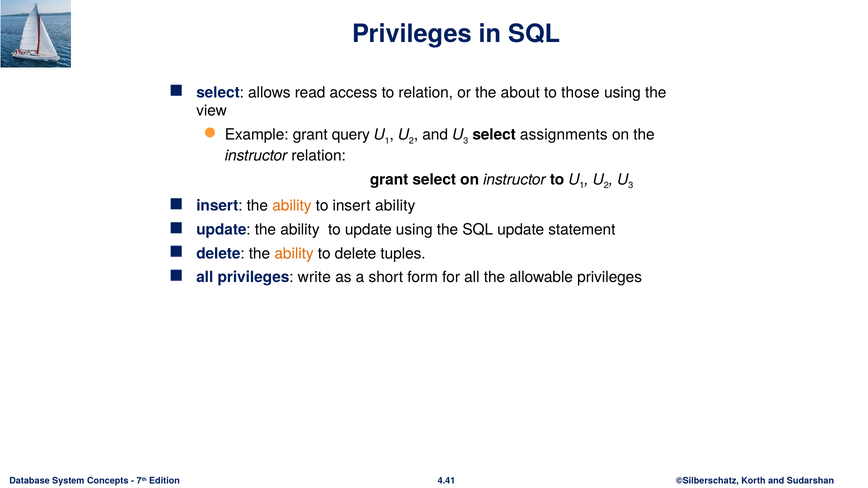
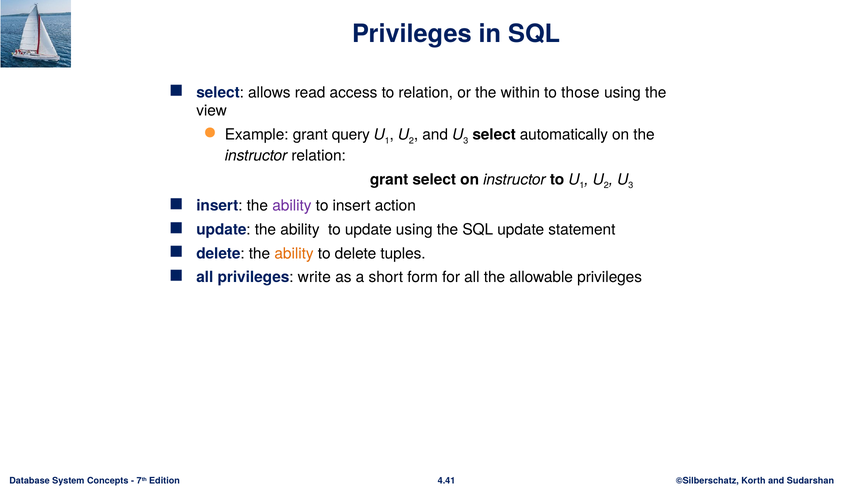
about: about -> within
assignments: assignments -> automatically
ability at (292, 206) colour: orange -> purple
insert ability: ability -> action
